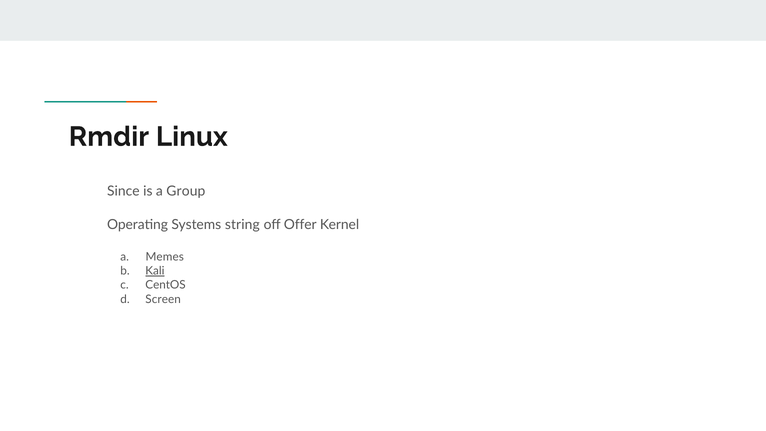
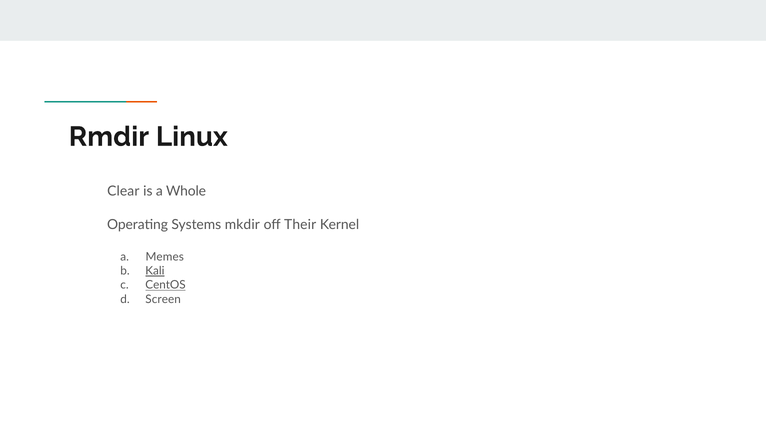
Since: Since -> Clear
Group: Group -> Whole
string: string -> mkdir
Offer: Offer -> Their
CentOS underline: none -> present
